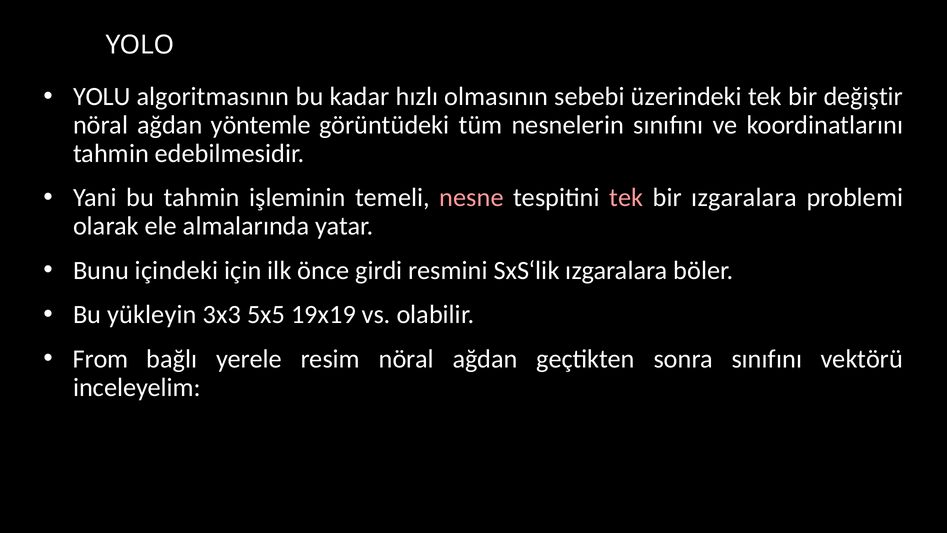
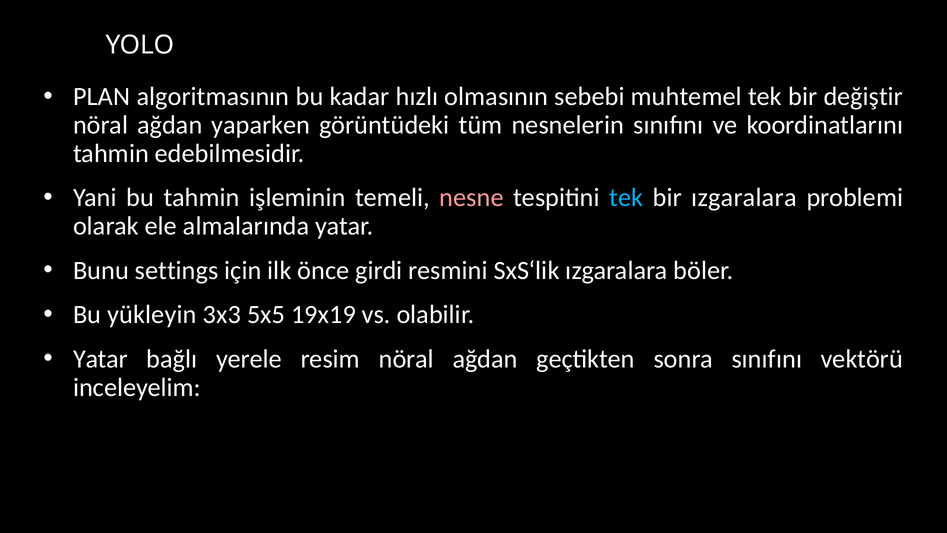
YOLU: YOLU -> PLAN
üzerindeki: üzerindeki -> muhtemel
yöntemle: yöntemle -> yaparken
tek at (626, 198) colour: pink -> light blue
içindeki: içindeki -> settings
From at (100, 359): From -> Yatar
